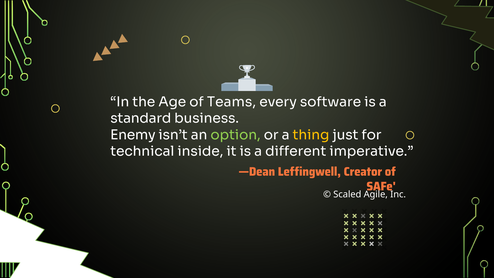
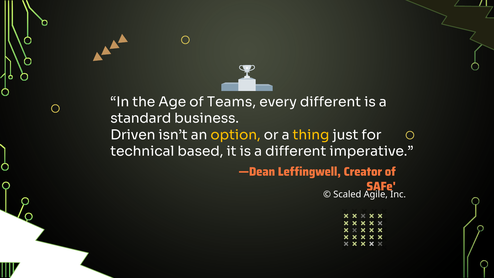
every software: software -> different
Enemy: Enemy -> Driven
option colour: light green -> yellow
inside: inside -> based
